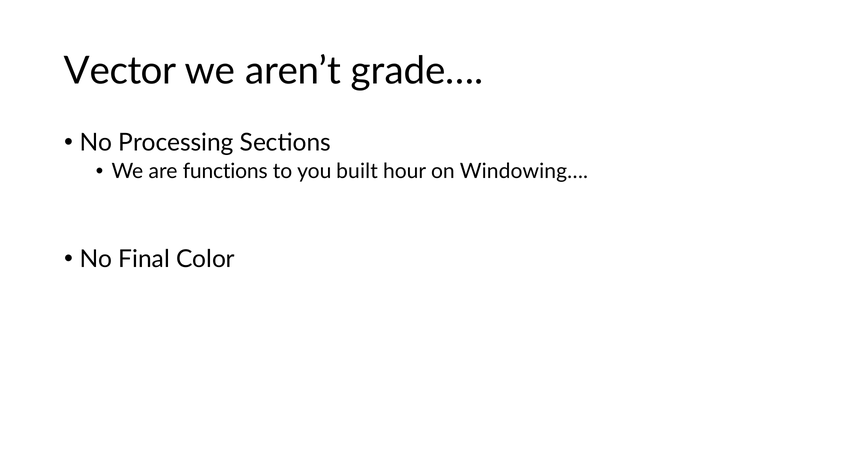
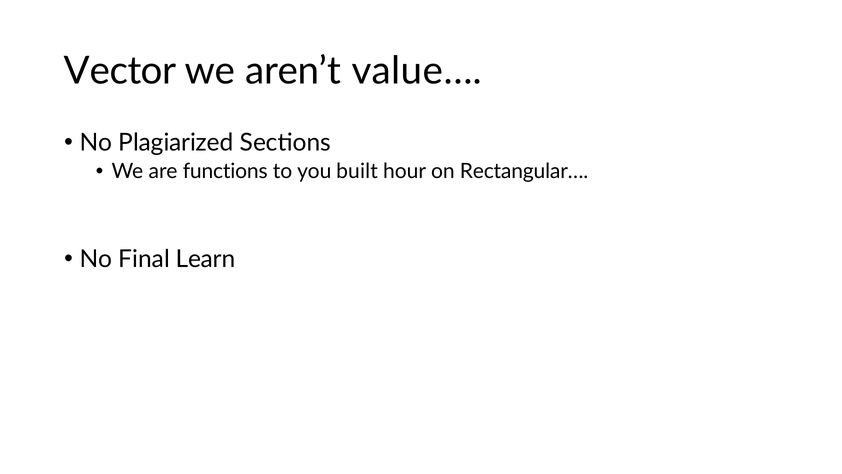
grade…: grade… -> value…
Processing: Processing -> Plagiarized
Windowing…: Windowing… -> Rectangular…
Color: Color -> Learn
